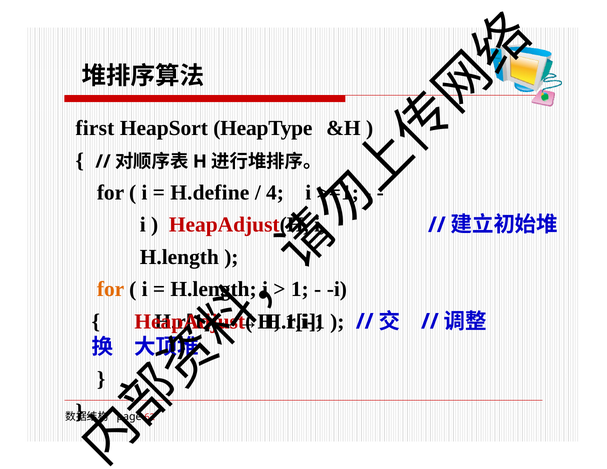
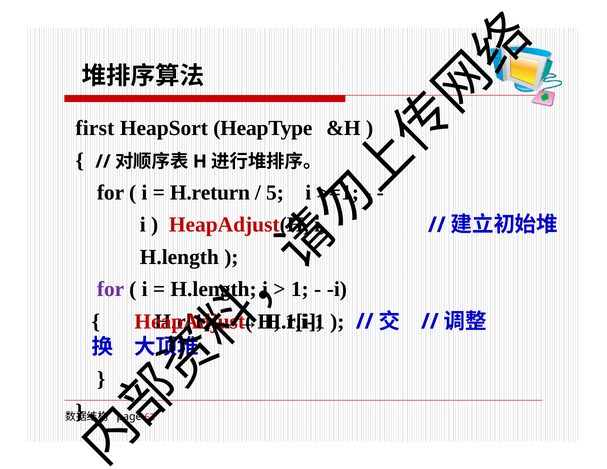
H.define: H.define -> H.return
4: 4 -> 5
for at (111, 289) colour: orange -> purple
